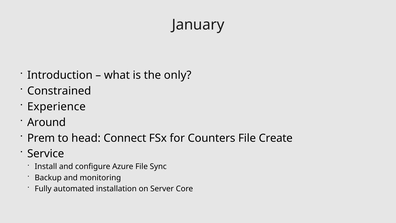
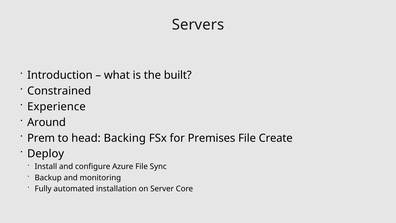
January: January -> Servers
only: only -> built
Connect: Connect -> Backing
Counters: Counters -> Premises
Service: Service -> Deploy
